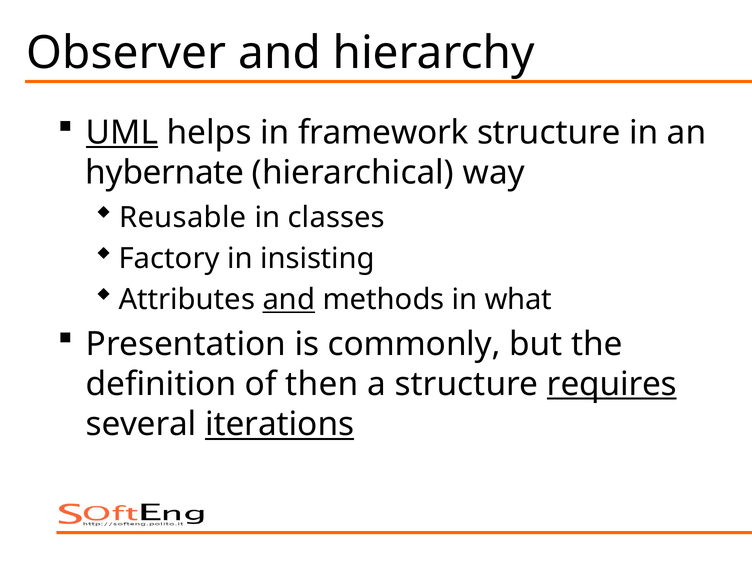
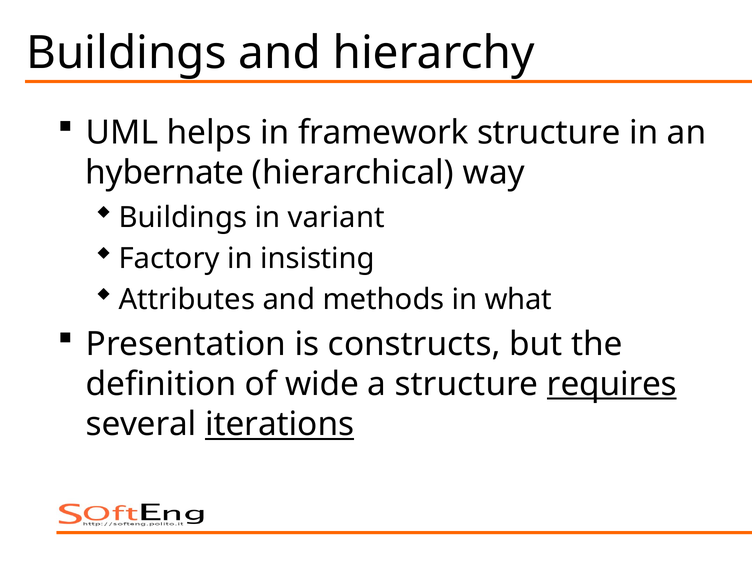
Observer at (126, 53): Observer -> Buildings
UML underline: present -> none
Reusable at (183, 218): Reusable -> Buildings
classes: classes -> variant
and at (289, 300) underline: present -> none
commonly: commonly -> constructs
then: then -> wide
